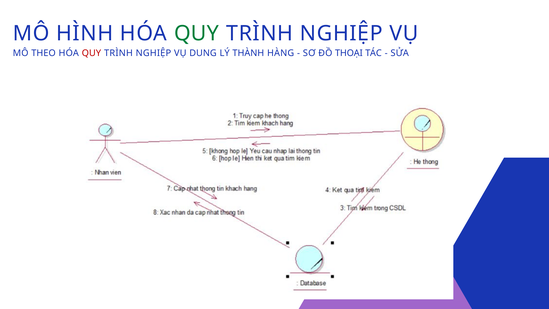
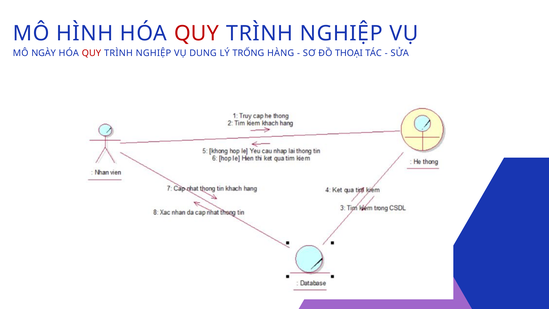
QUY at (196, 34) colour: green -> red
THEO: THEO -> NGÀY
THÀNH: THÀNH -> TRỐNG
